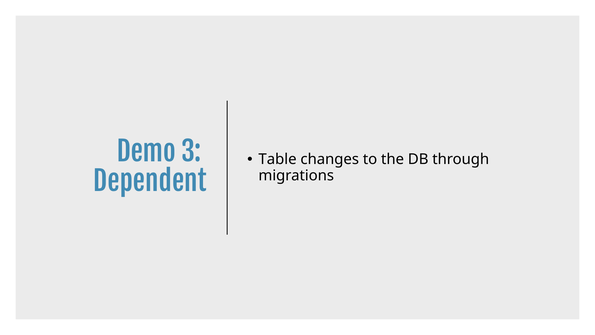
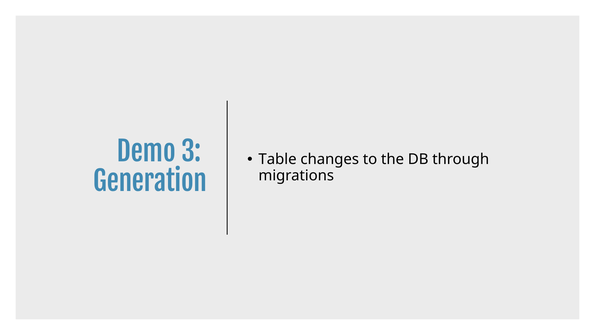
Dependent: Dependent -> Generation
